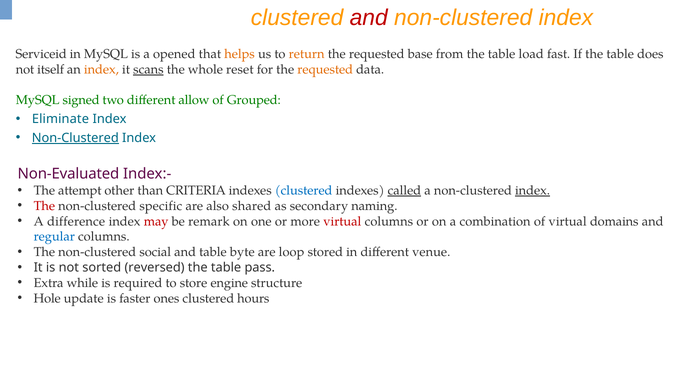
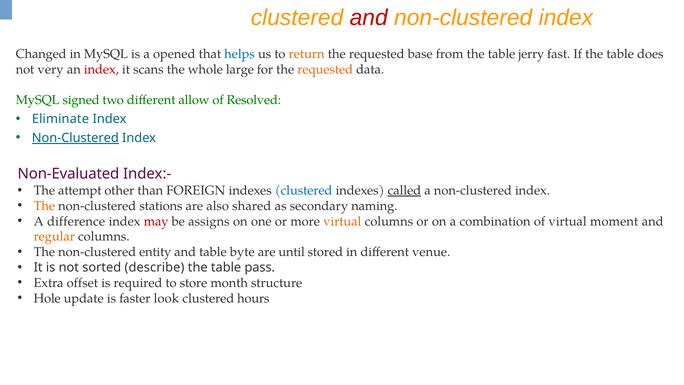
Serviceid: Serviceid -> Changed
helps colour: orange -> blue
load: load -> jerry
itself: itself -> very
index at (101, 69) colour: orange -> red
scans underline: present -> none
reset: reset -> large
Grouped: Grouped -> Resolved
CRITERIA: CRITERIA -> FOREIGN
index at (533, 190) underline: present -> none
The at (44, 206) colour: red -> orange
specific: specific -> stations
remark: remark -> assigns
virtual at (342, 221) colour: red -> orange
domains: domains -> moment
regular colour: blue -> orange
social: social -> entity
loop: loop -> until
reversed: reversed -> describe
while: while -> offset
engine: engine -> month
ones: ones -> look
